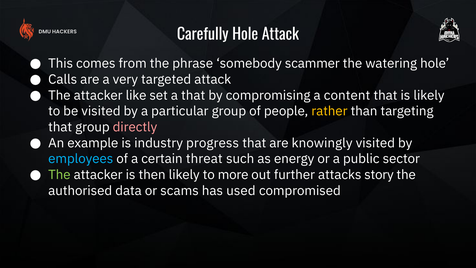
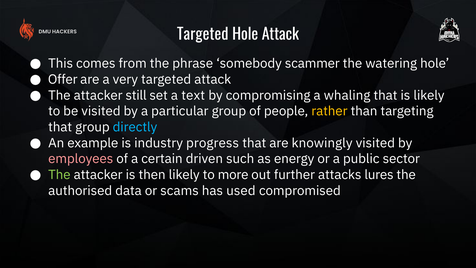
HACKERS Carefully: Carefully -> Targeted
Calls: Calls -> Offer
like: like -> still
a that: that -> text
content: content -> whaling
directly colour: pink -> light blue
employees colour: light blue -> pink
threat: threat -> driven
story: story -> lures
